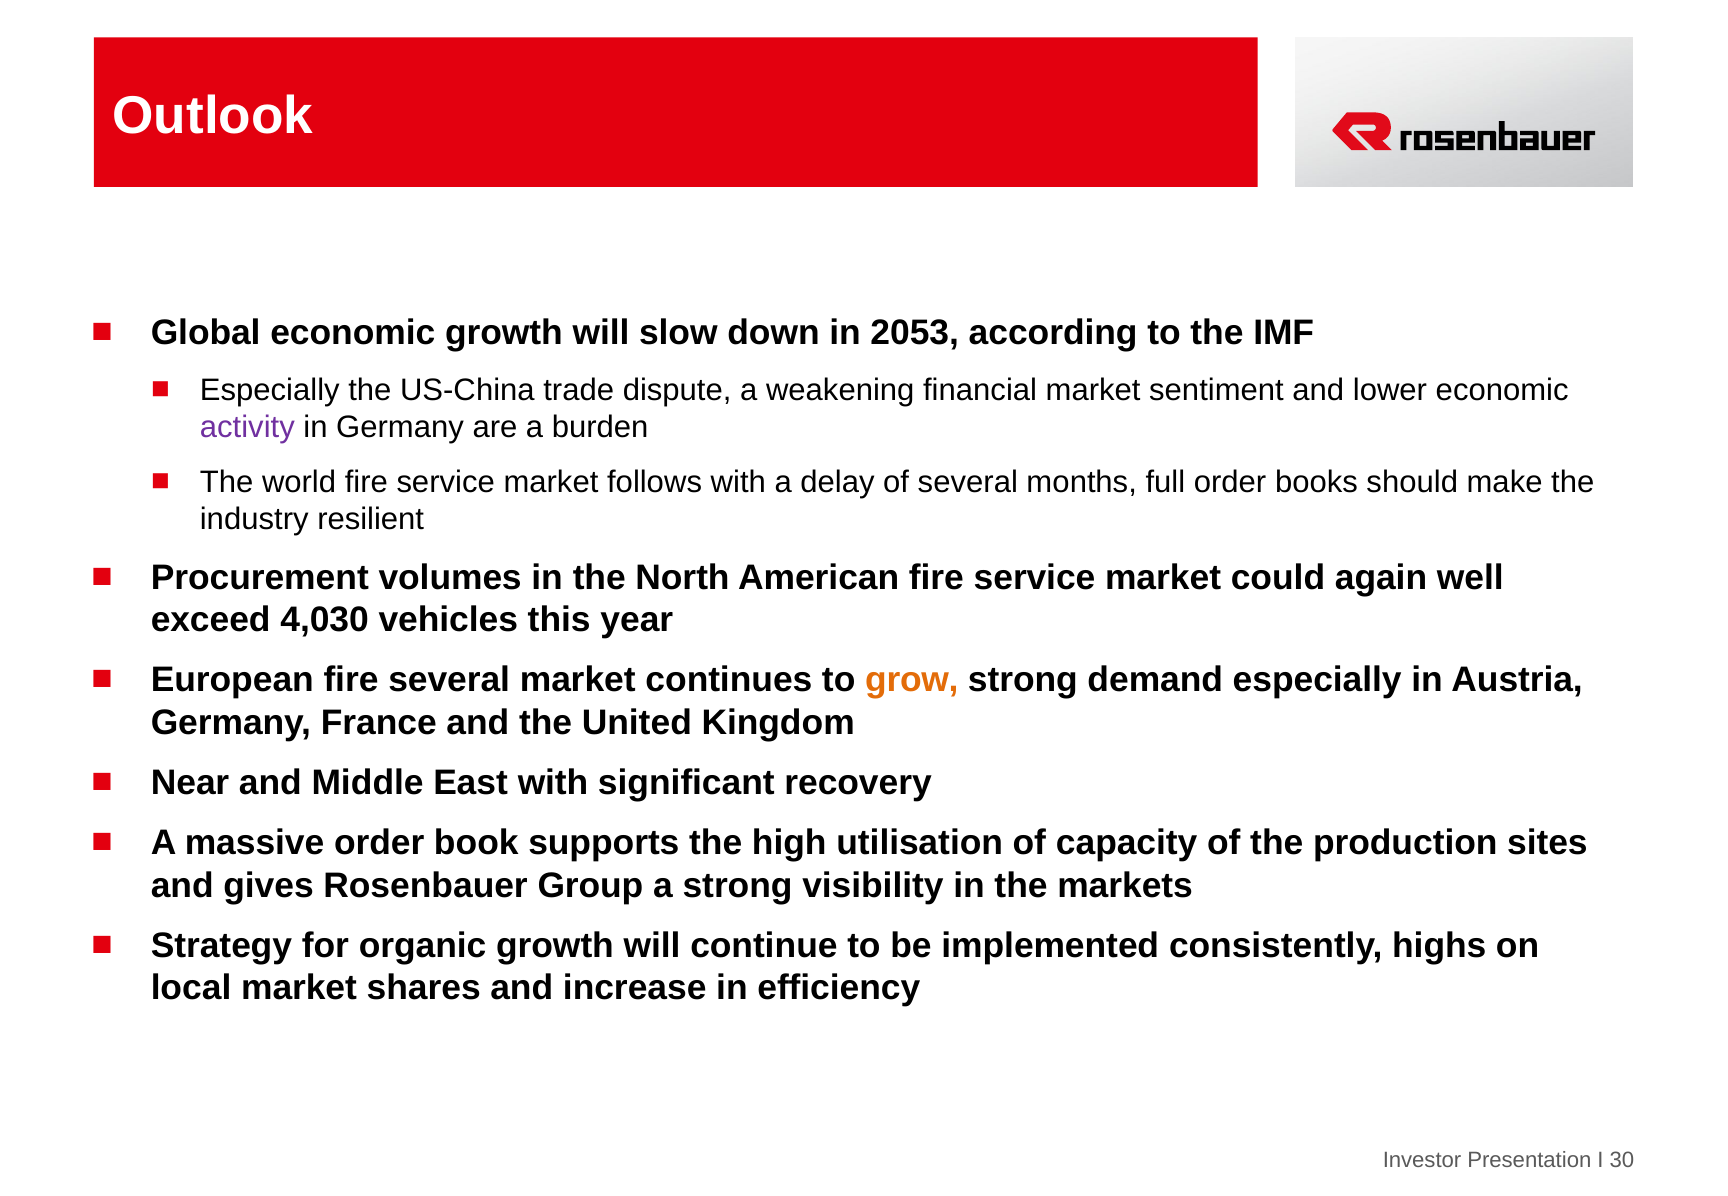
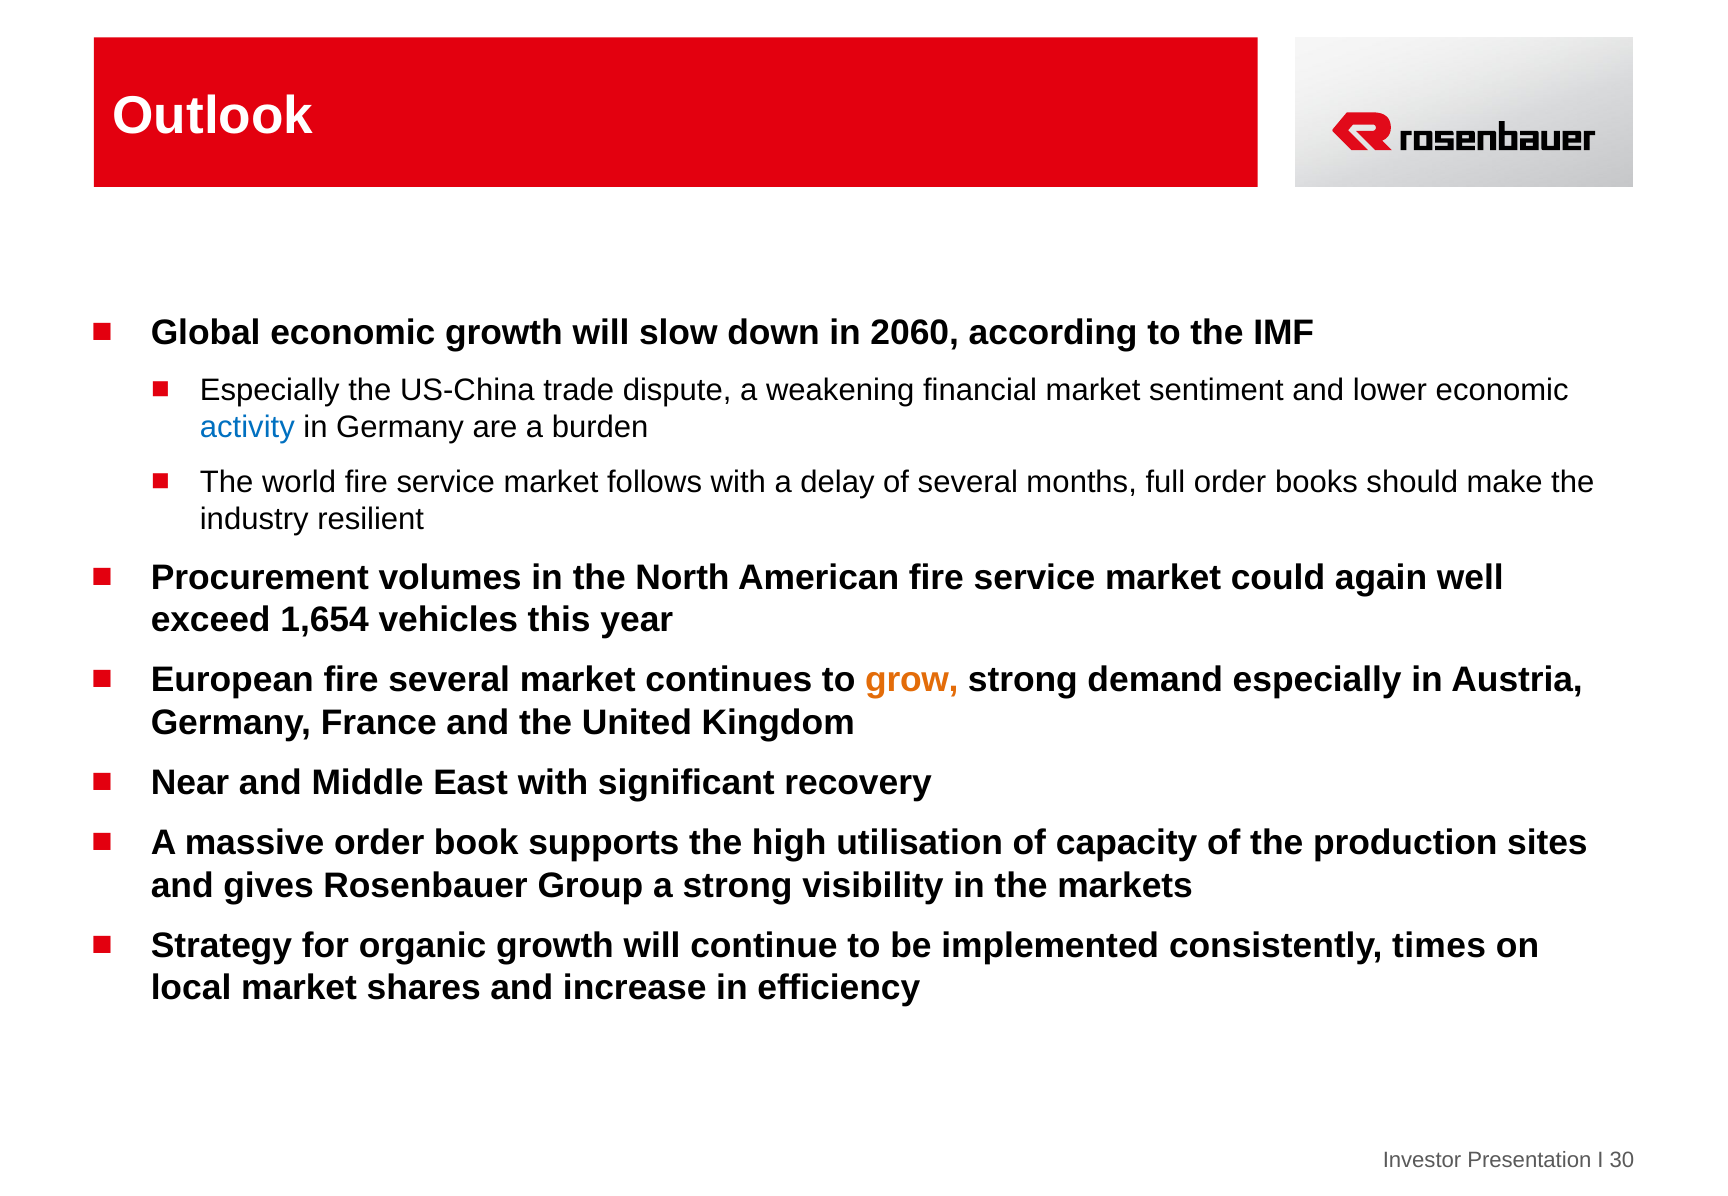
2053: 2053 -> 2060
activity colour: purple -> blue
4,030: 4,030 -> 1,654
highs: highs -> times
